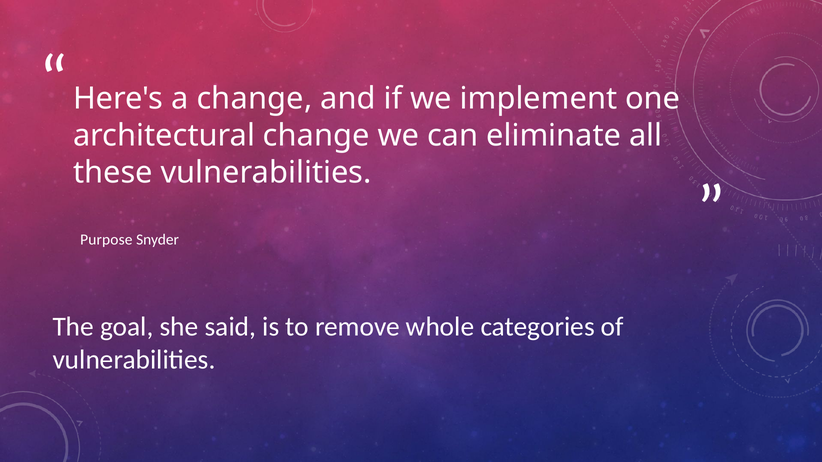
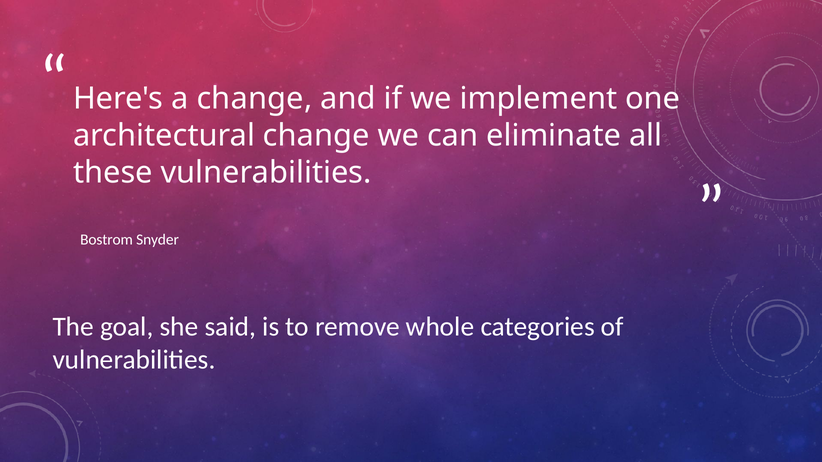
Purpose: Purpose -> Bostrom
